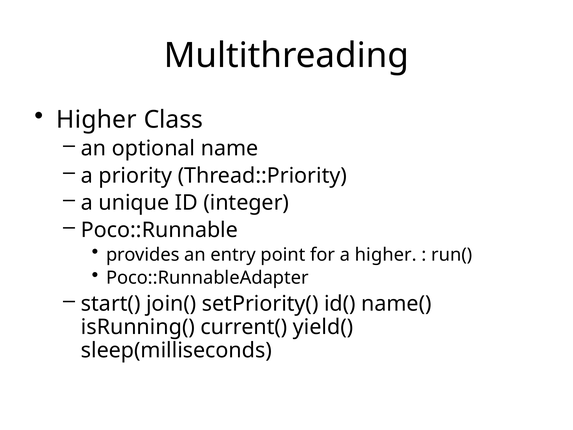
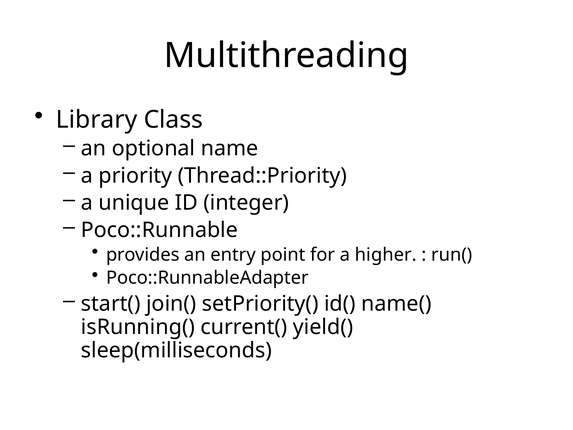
Higher at (96, 120): Higher -> Library
